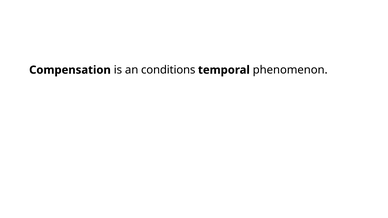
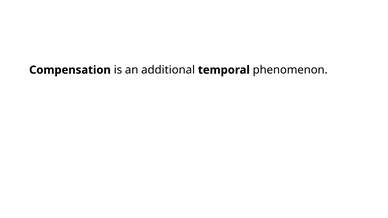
conditions: conditions -> additional
